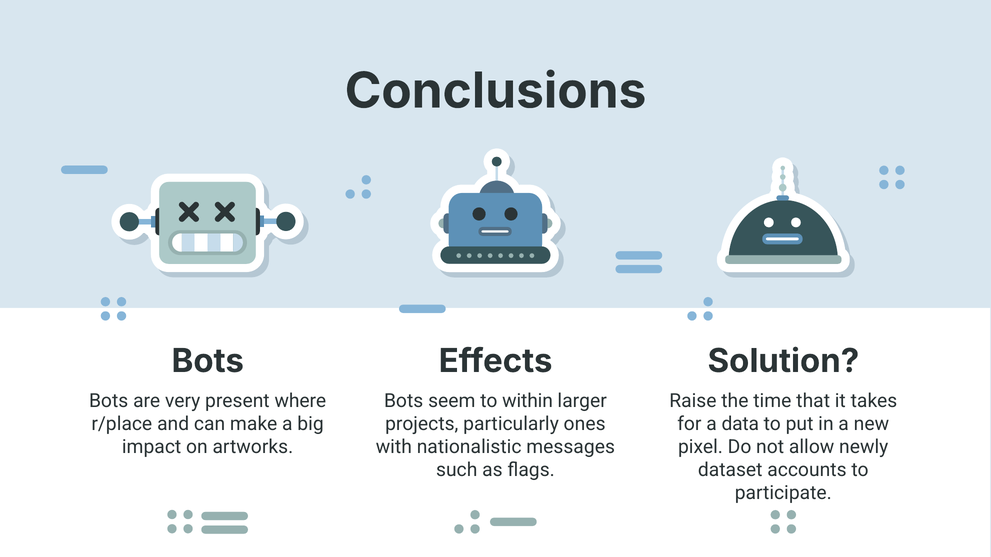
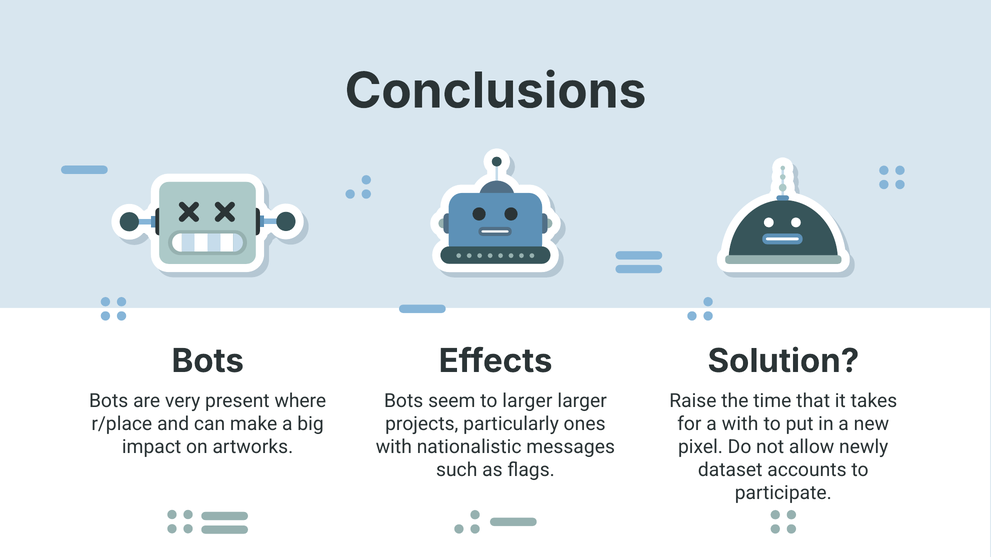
to within: within -> larger
a data: data -> with
